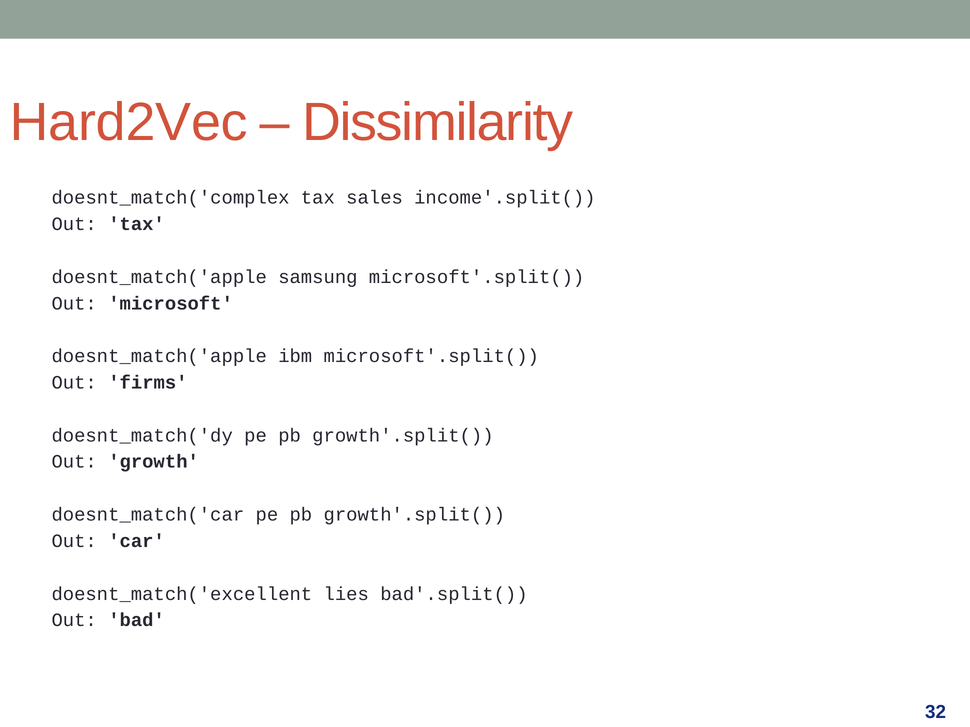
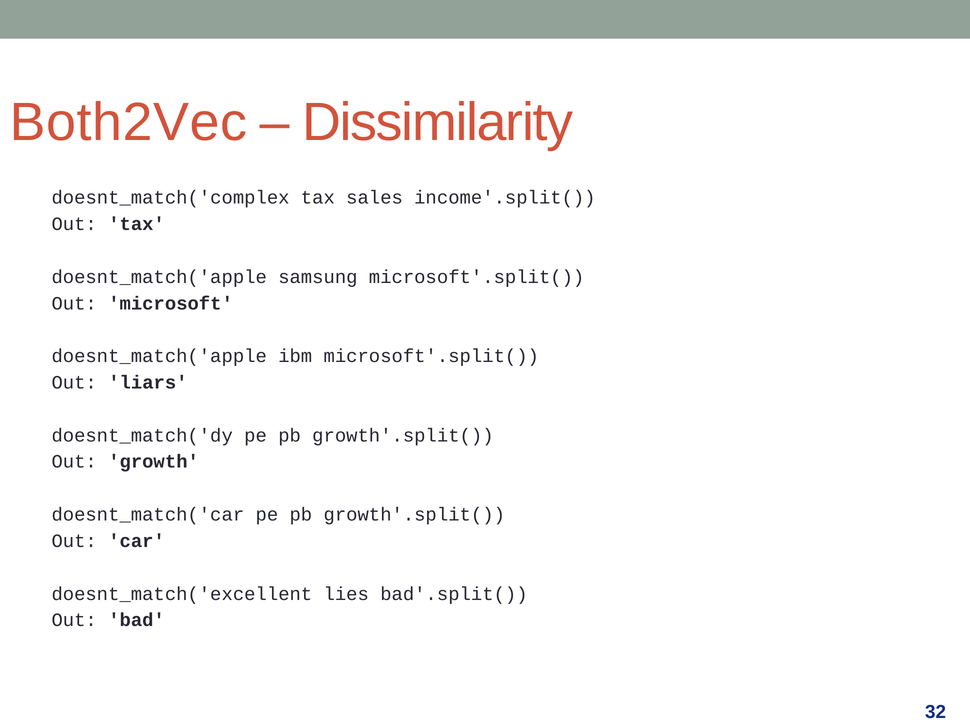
Hard2Vec: Hard2Vec -> Both2Vec
firms: firms -> liars
